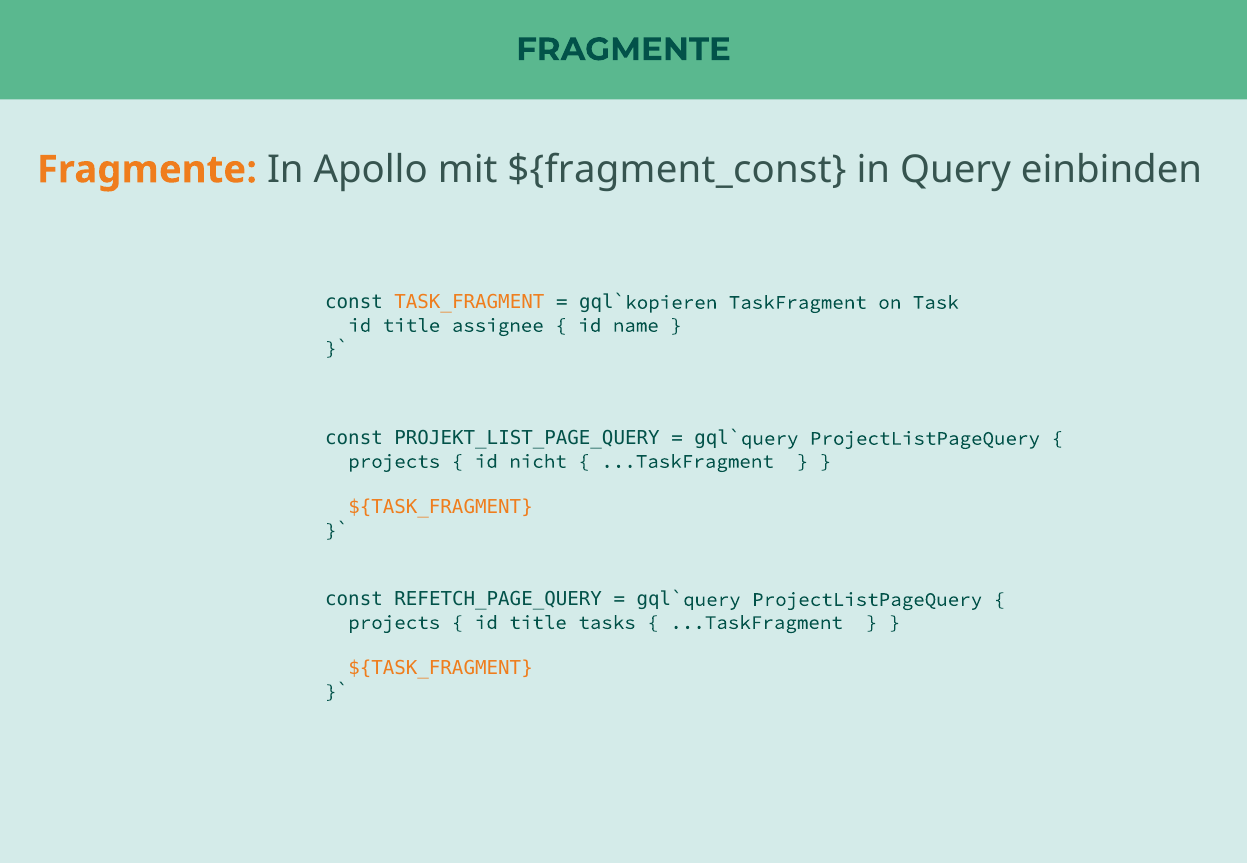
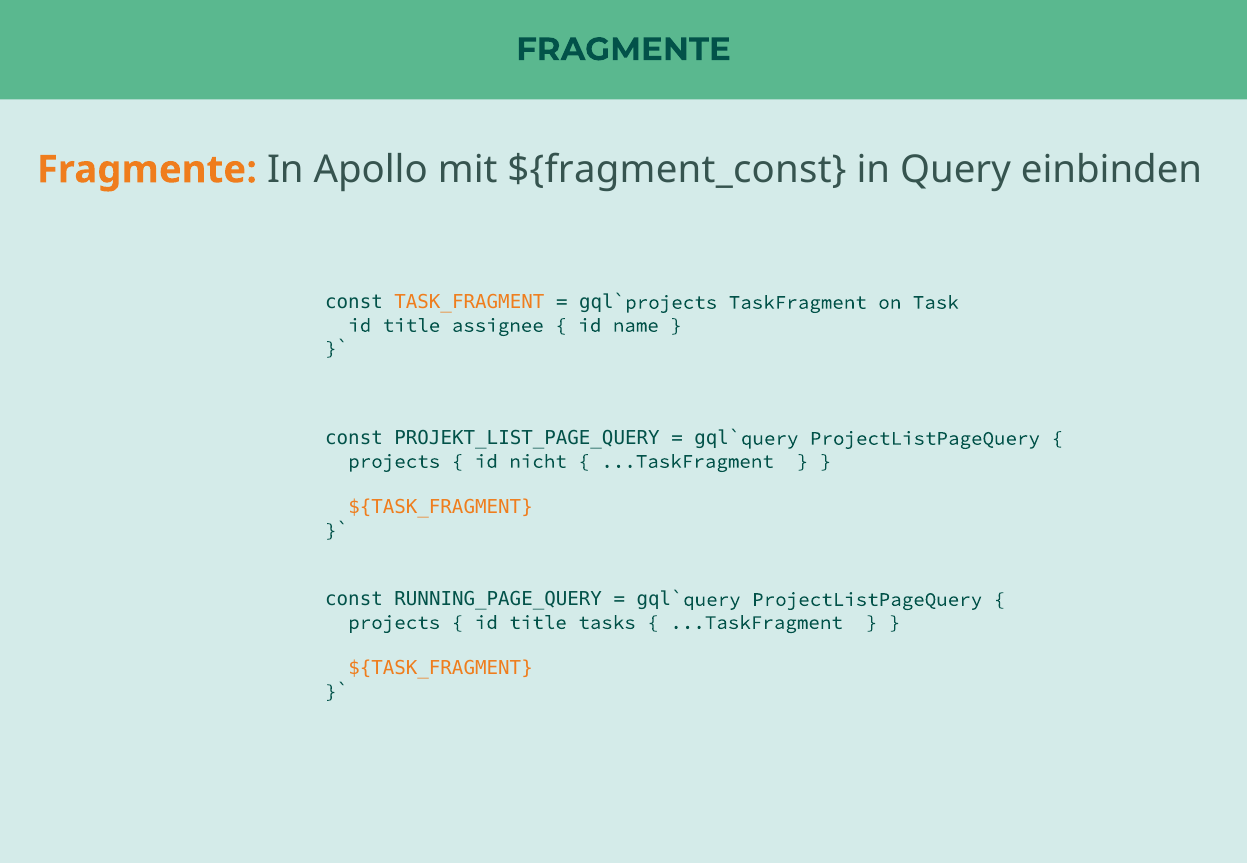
kopieren at (671, 303): kopieren -> projects
REFETCH_PAGE_QUERY: REFETCH_PAGE_QUERY -> RUNNING_PAGE_QUERY
